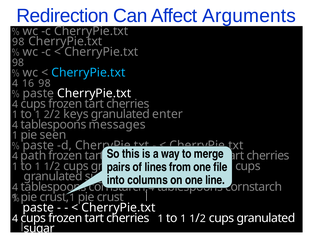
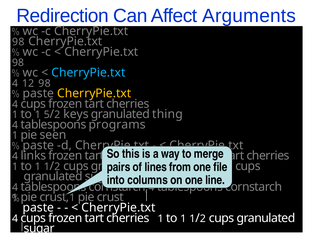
16: 16 -> 12
CherryPie.txt at (94, 93) colour: white -> yellow
1 2: 2 -> 5
enter: enter -> thing
messages: messages -> programs
path: path -> links
